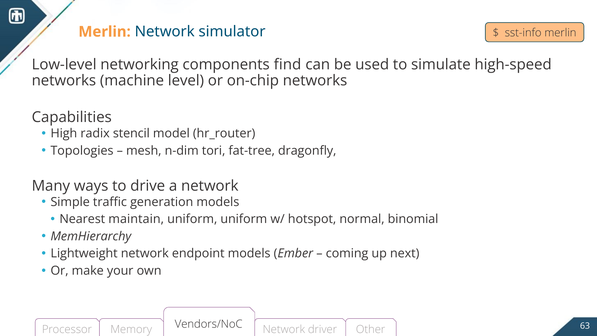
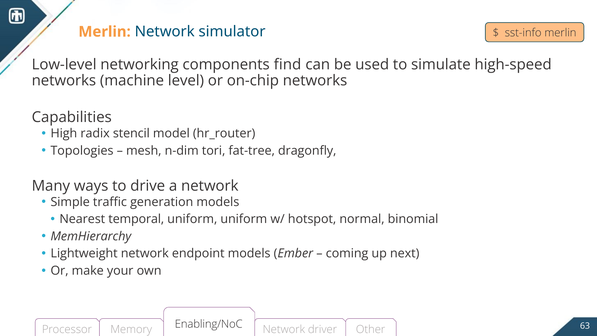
maintain: maintain -> temporal
Vendors/NoC: Vendors/NoC -> Enabling/NoC
